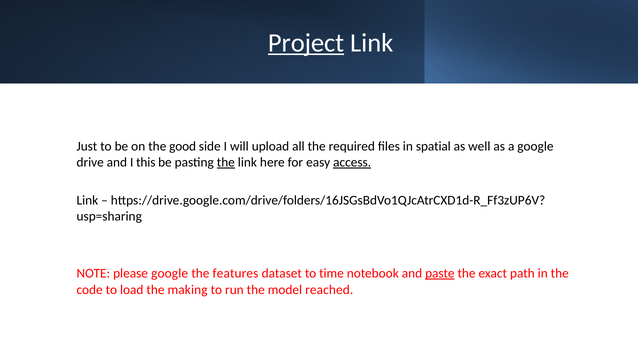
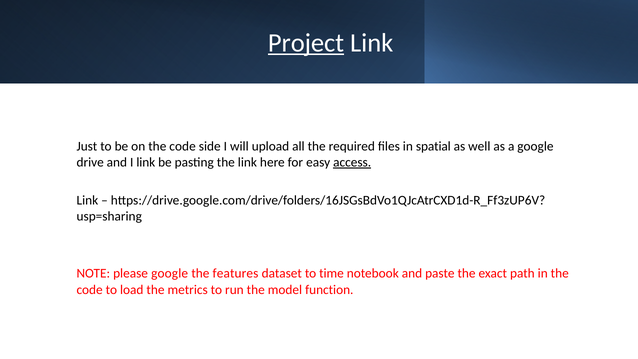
on the good: good -> code
I this: this -> link
the at (226, 162) underline: present -> none
paste underline: present -> none
making: making -> metrics
reached: reached -> function
